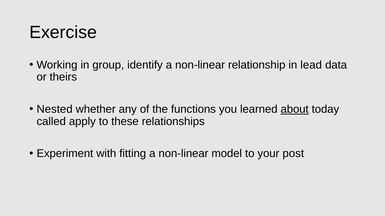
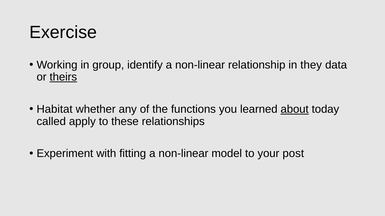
lead: lead -> they
theirs underline: none -> present
Nested: Nested -> Habitat
